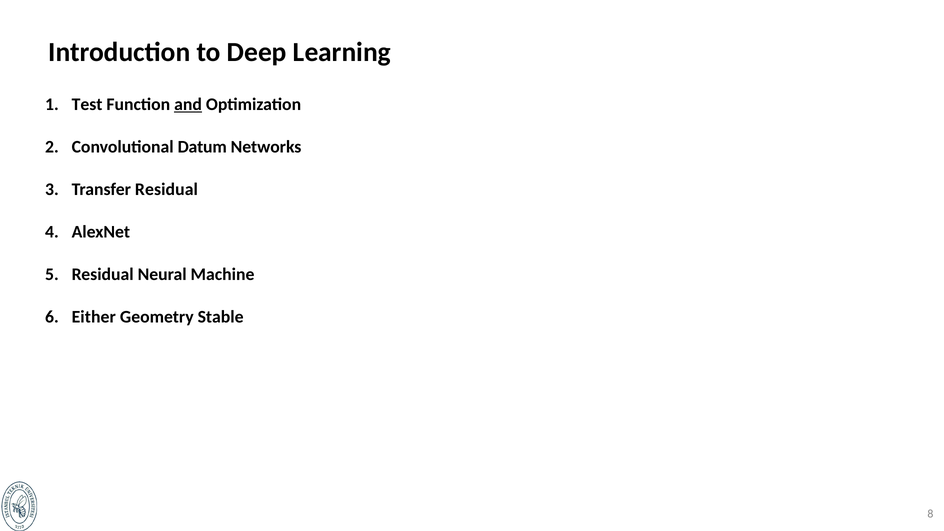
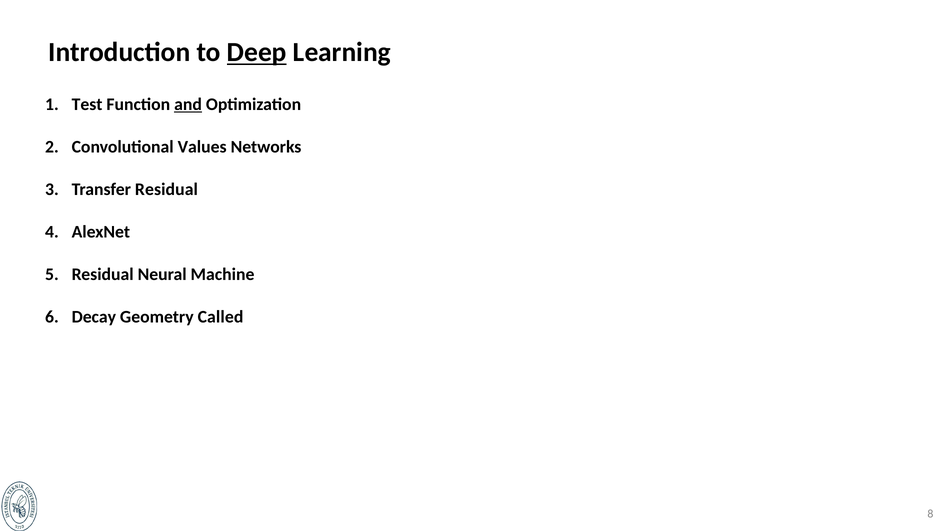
Deep underline: none -> present
Datum: Datum -> Values
Either: Either -> Decay
Stable: Stable -> Called
